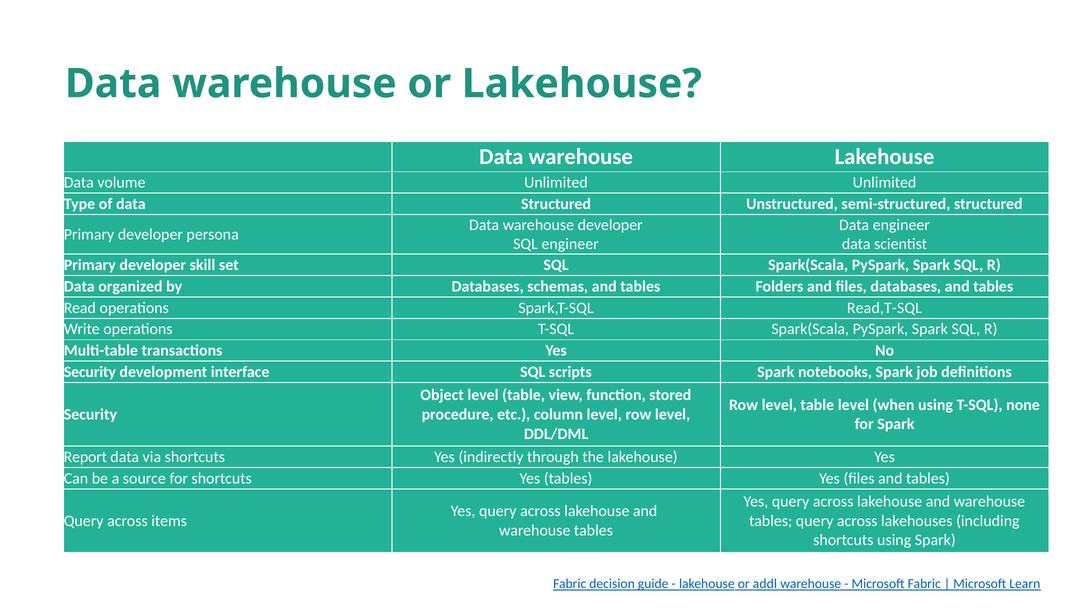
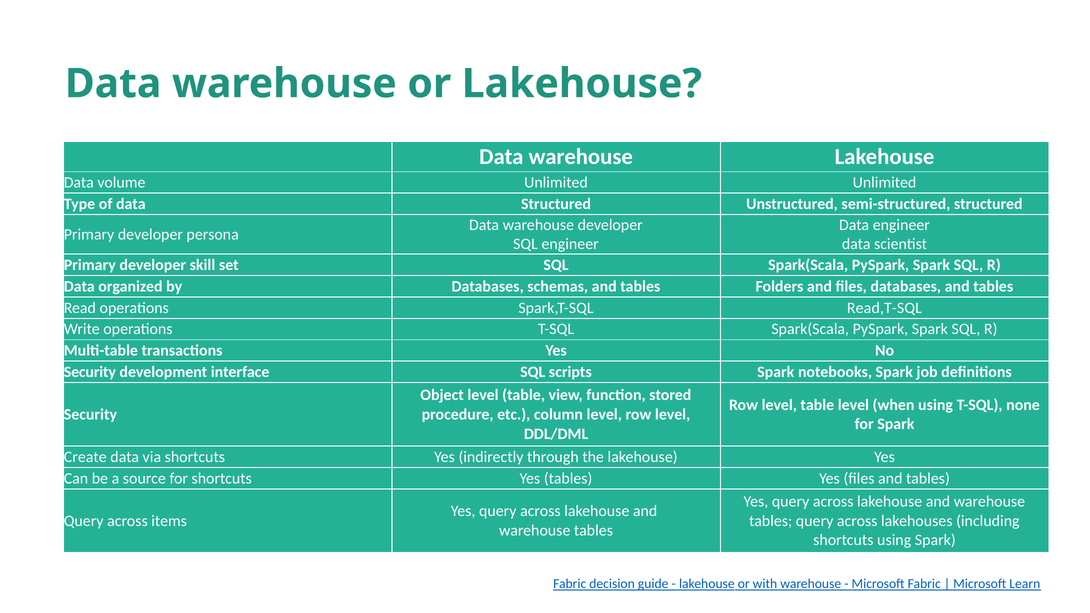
Report: Report -> Create
addl: addl -> with
